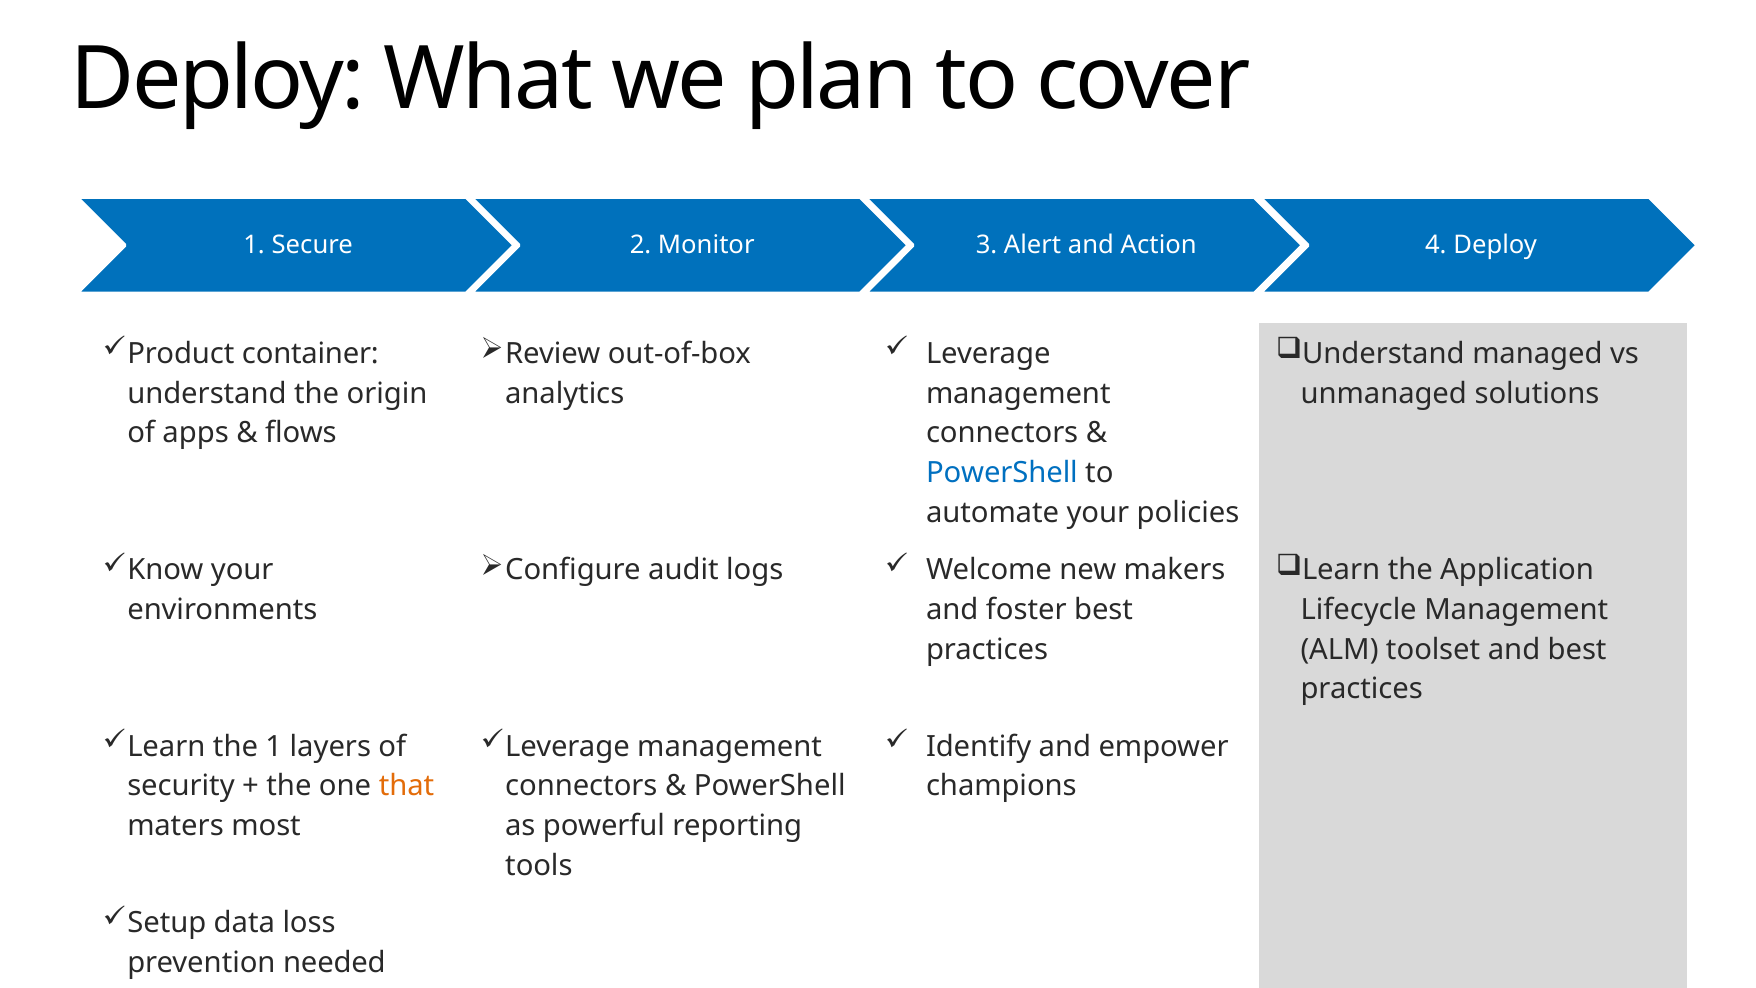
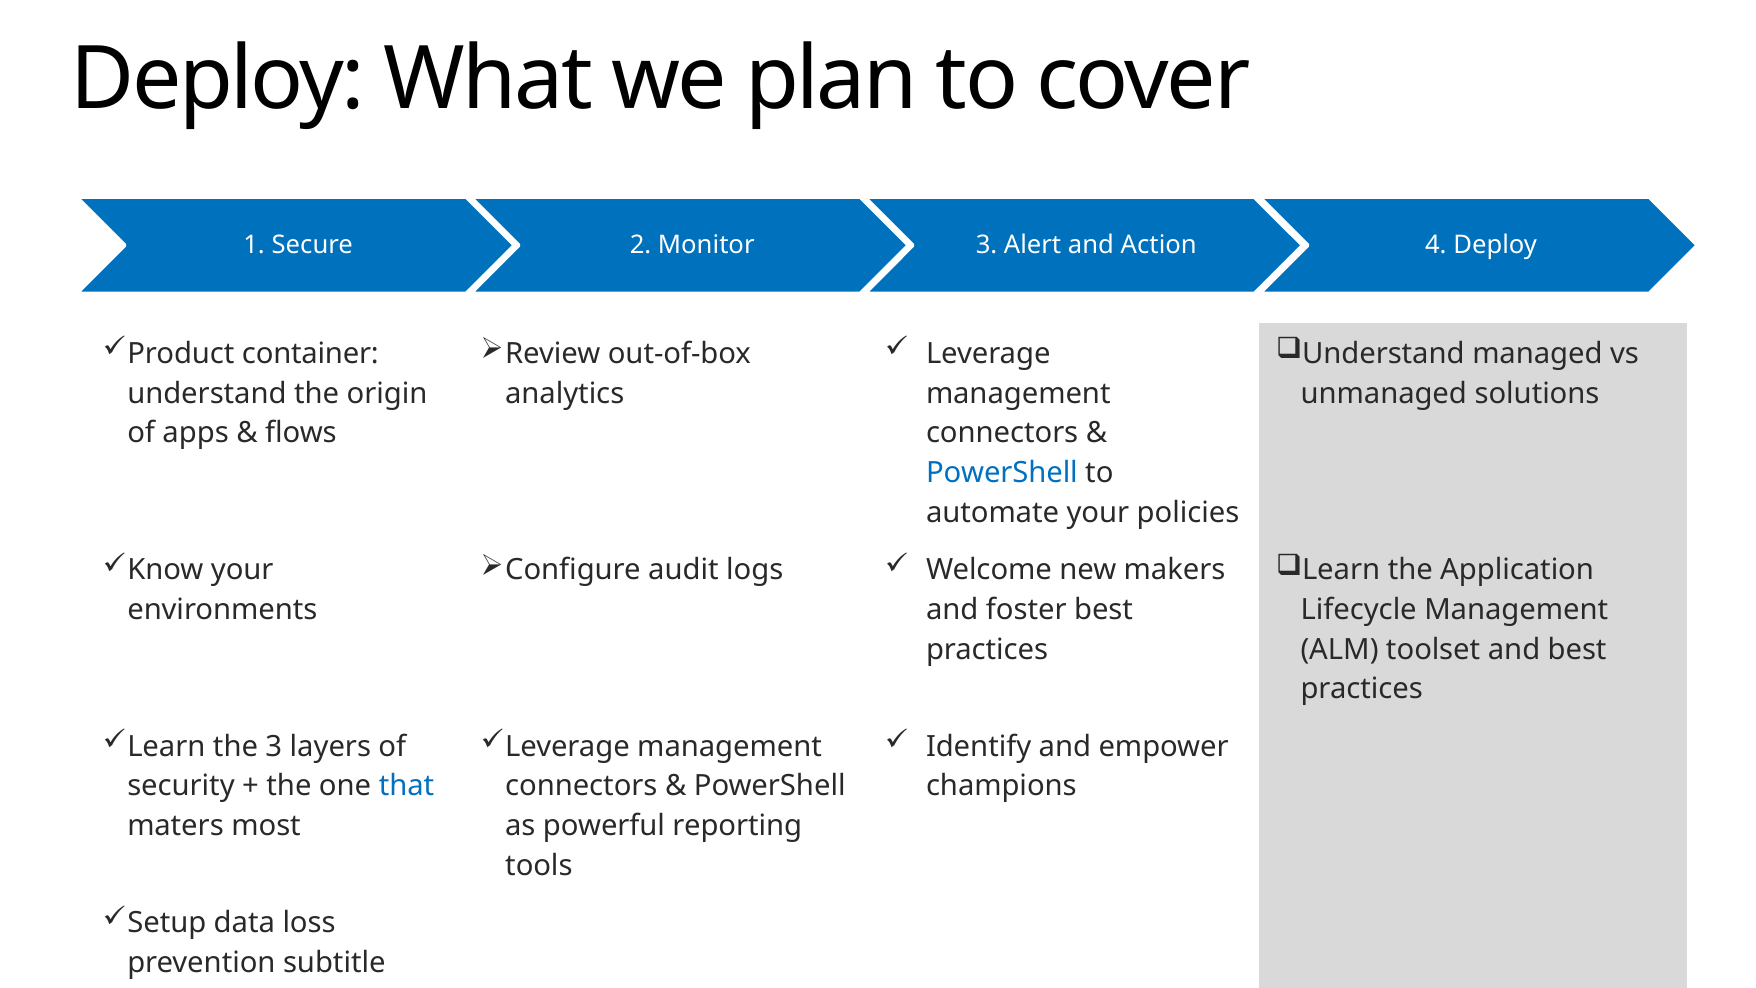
the 1: 1 -> 3
that colour: orange -> blue
needed: needed -> subtitle
